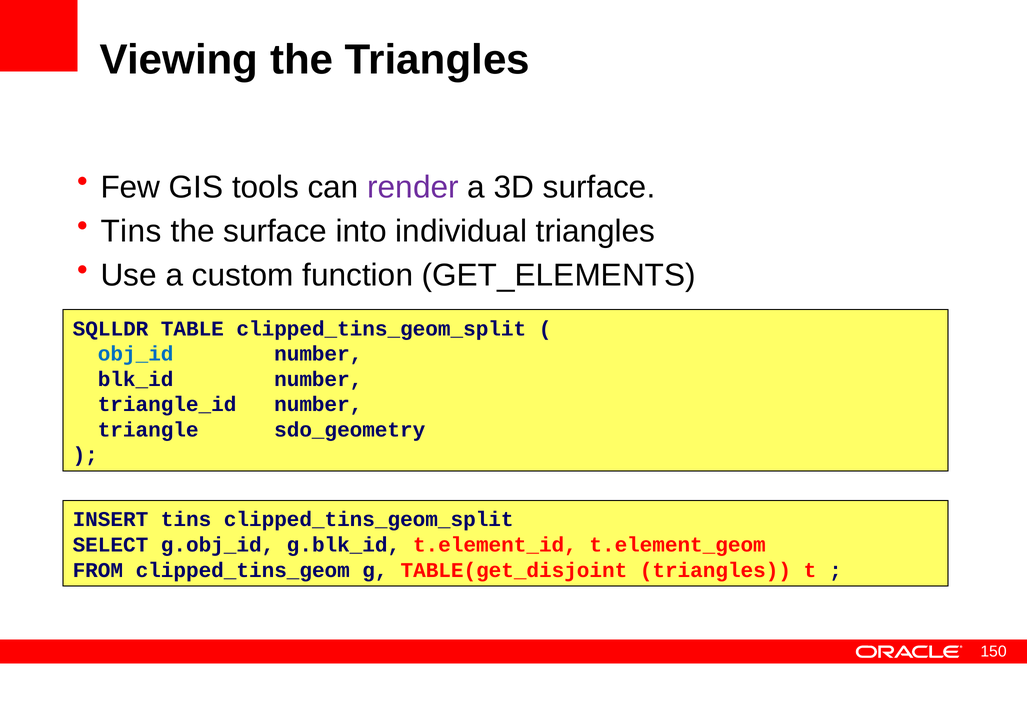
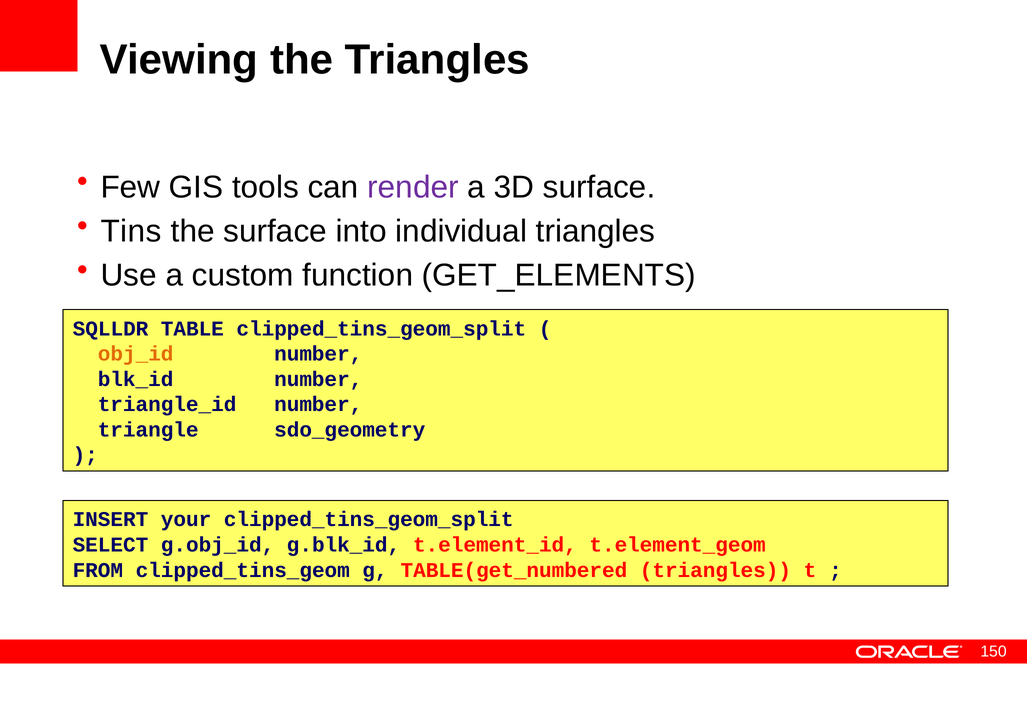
obj_id colour: blue -> orange
INSERT tins: tins -> your
TABLE(get_disjoint: TABLE(get_disjoint -> TABLE(get_numbered
